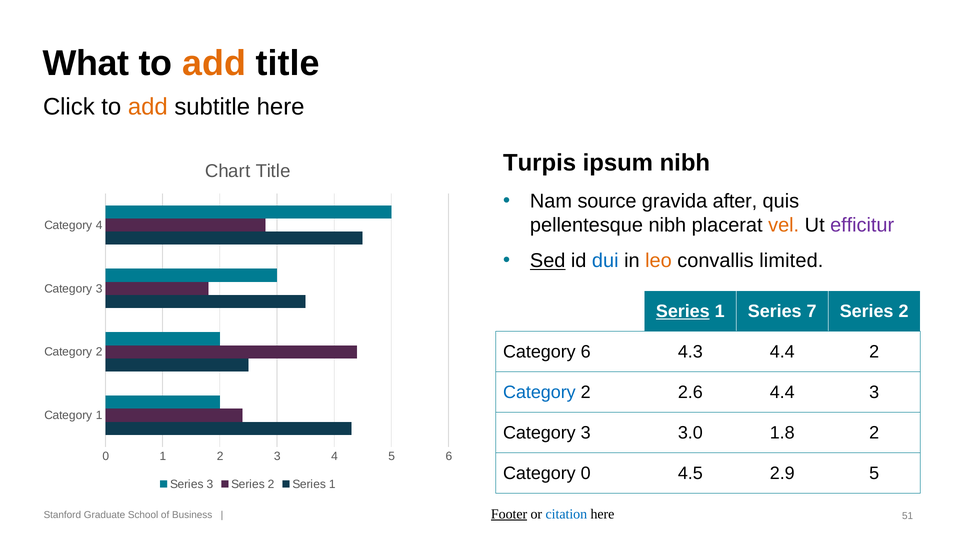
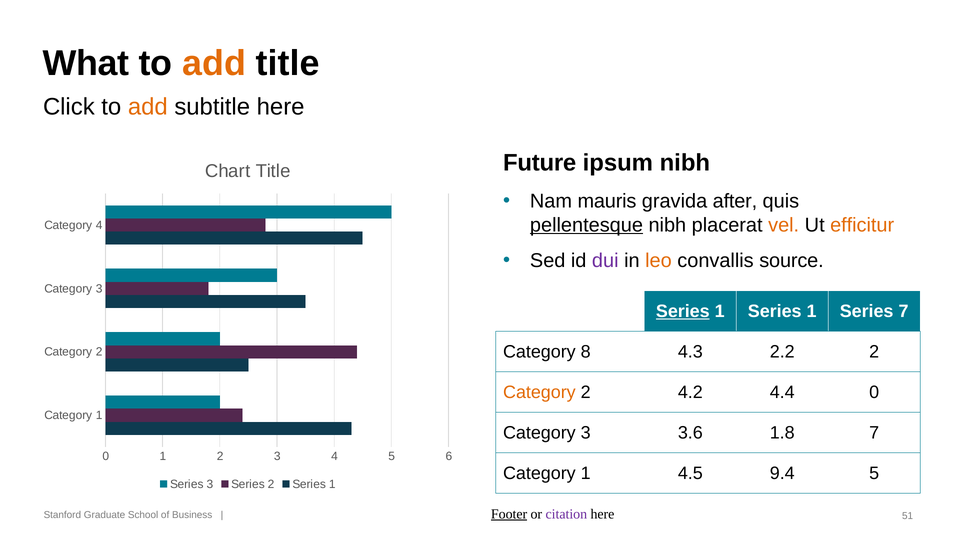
Turpis: Turpis -> Future
source: source -> mauris
pellentesque underline: none -> present
efficitur colour: purple -> orange
Sed underline: present -> none
dui colour: blue -> purple
limited: limited -> source
1 Series 7: 7 -> 1
2 at (904, 311): 2 -> 7
Category 6: 6 -> 8
4.3 4.4: 4.4 -> 2.2
Category at (539, 392) colour: blue -> orange
2.6: 2.6 -> 4.2
4.4 3: 3 -> 0
3.0: 3.0 -> 3.6
1.8 2: 2 -> 7
0 at (586, 473): 0 -> 1
2.9: 2.9 -> 9.4
citation colour: blue -> purple
